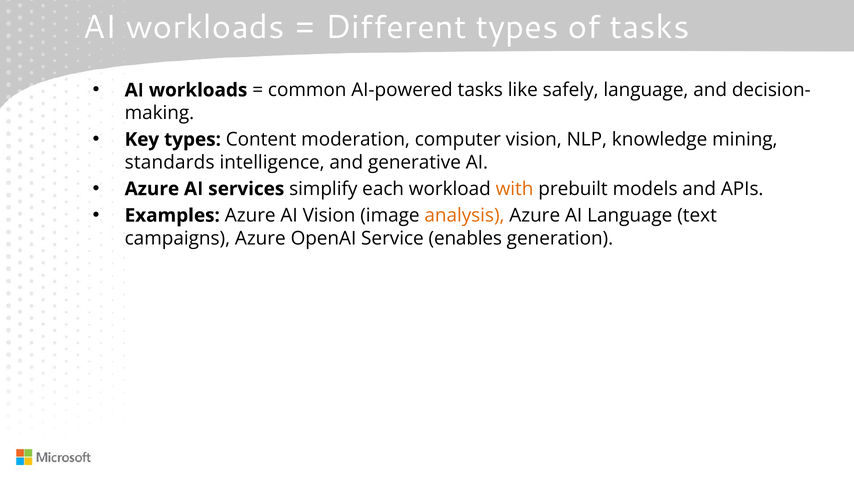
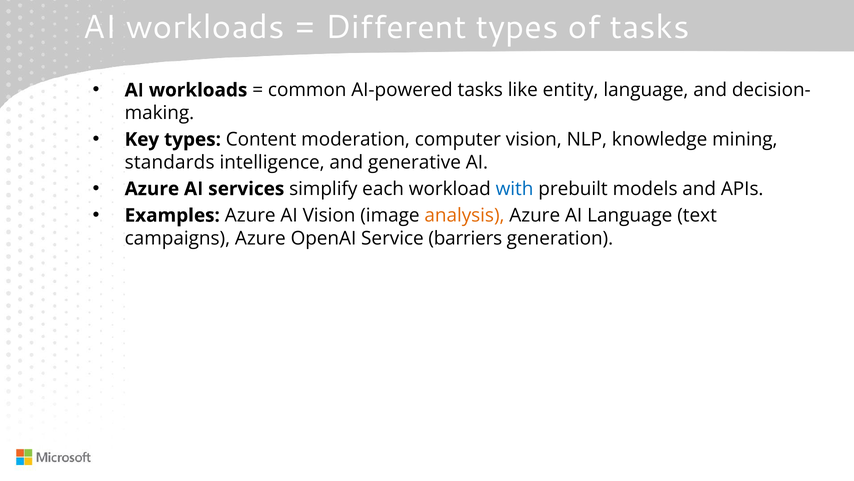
safely: safely -> entity
with colour: orange -> blue
enables: enables -> barriers
